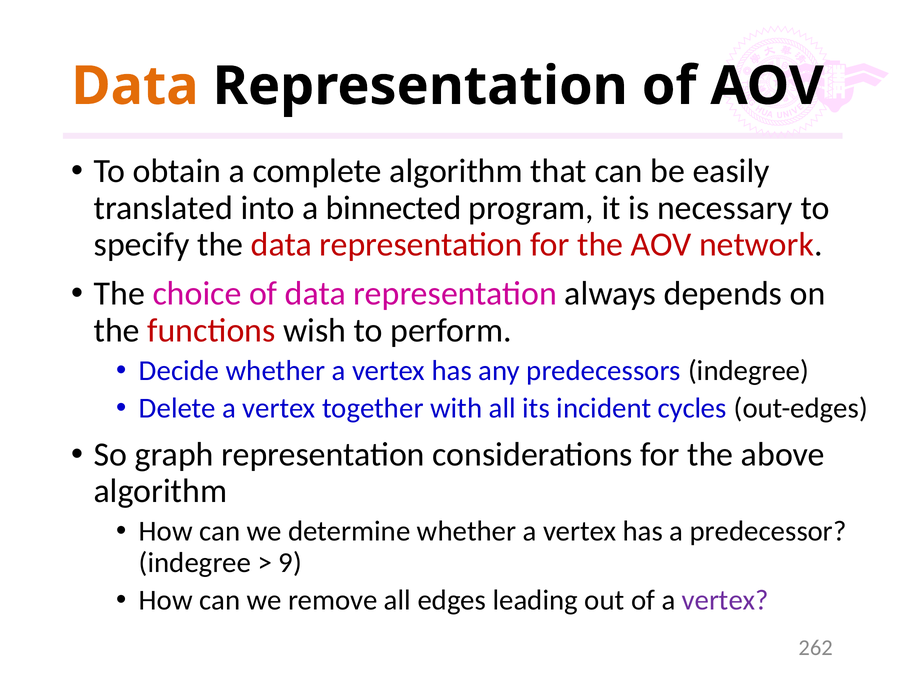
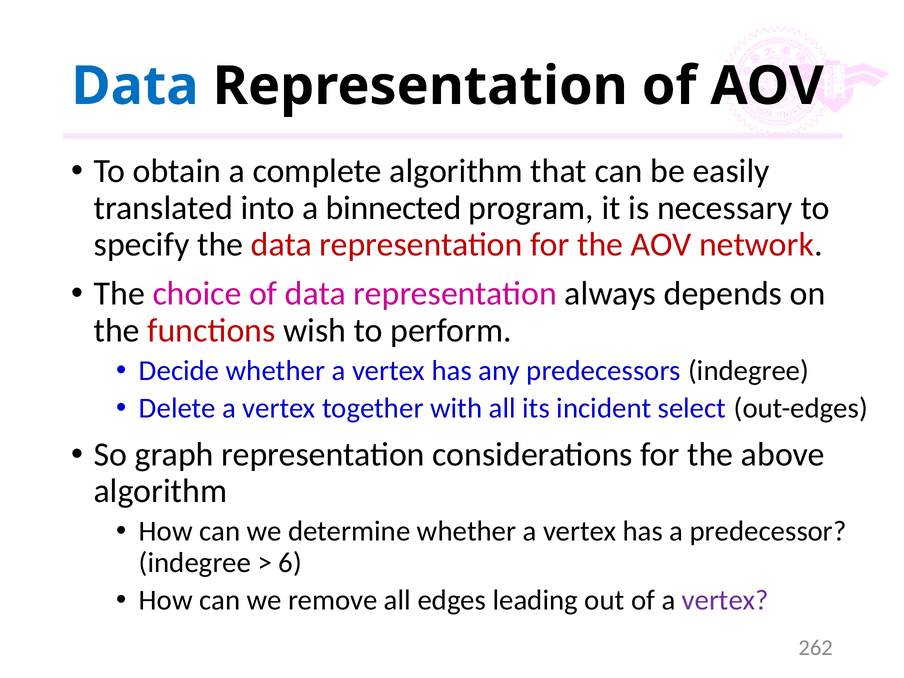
Data at (135, 86) colour: orange -> blue
cycles: cycles -> select
9: 9 -> 6
